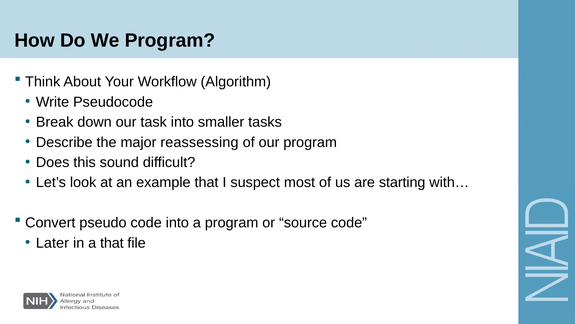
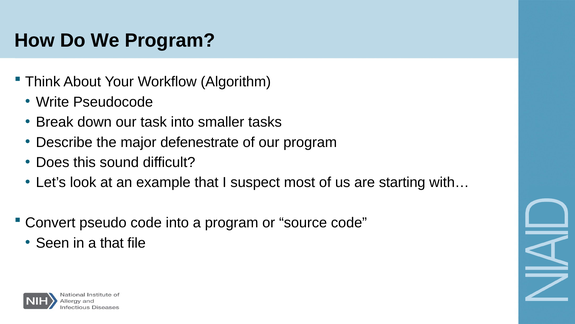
reassessing: reassessing -> defenestrate
Later: Later -> Seen
